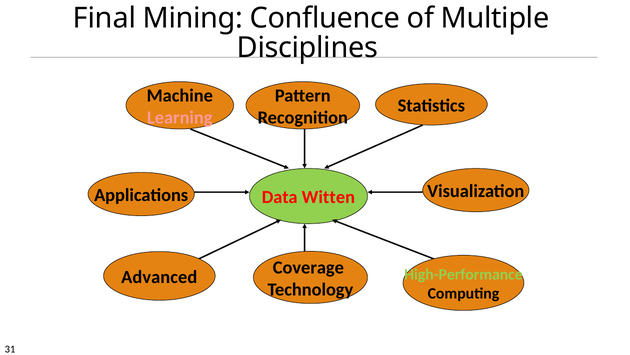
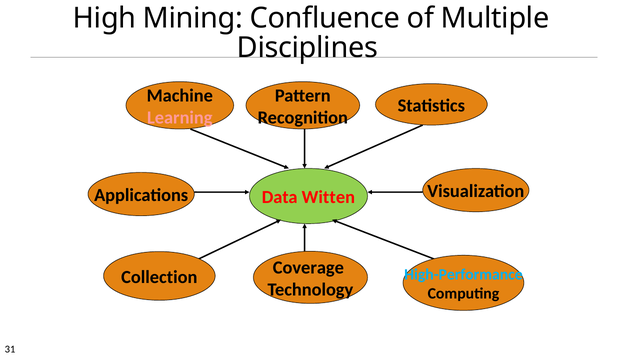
Final: Final -> High
High-Performance colour: light green -> light blue
Advanced: Advanced -> Collection
